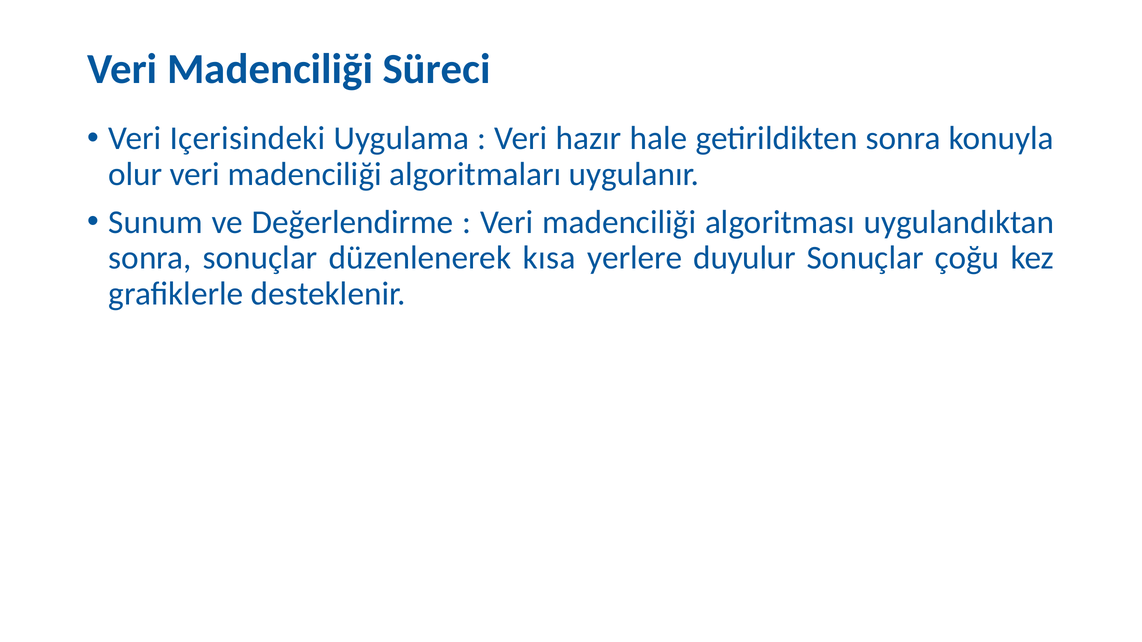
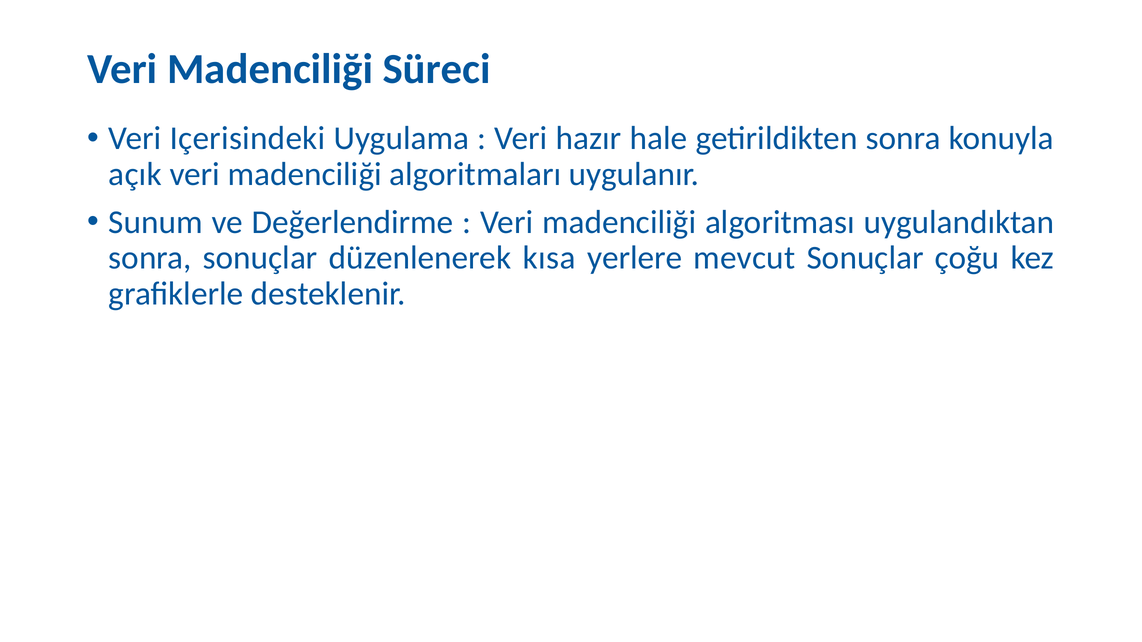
olur: olur -> açık
duyulur: duyulur -> mevcut
